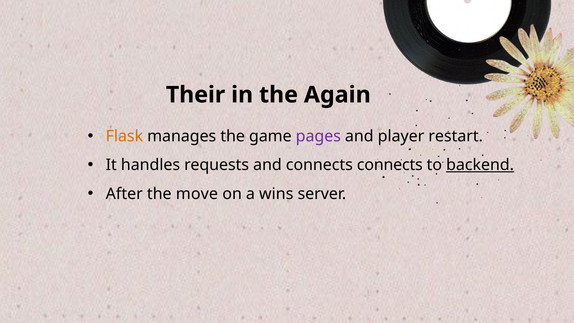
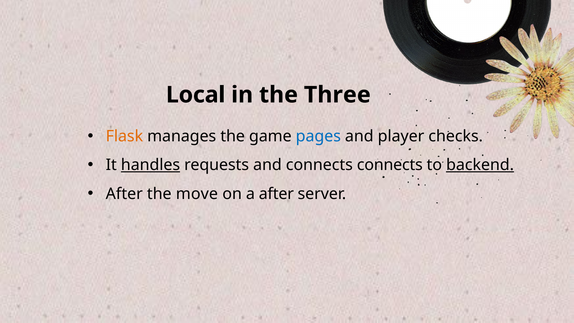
Their: Their -> Local
Again: Again -> Three
pages colour: purple -> blue
restart: restart -> checks
handles underline: none -> present
a wins: wins -> after
